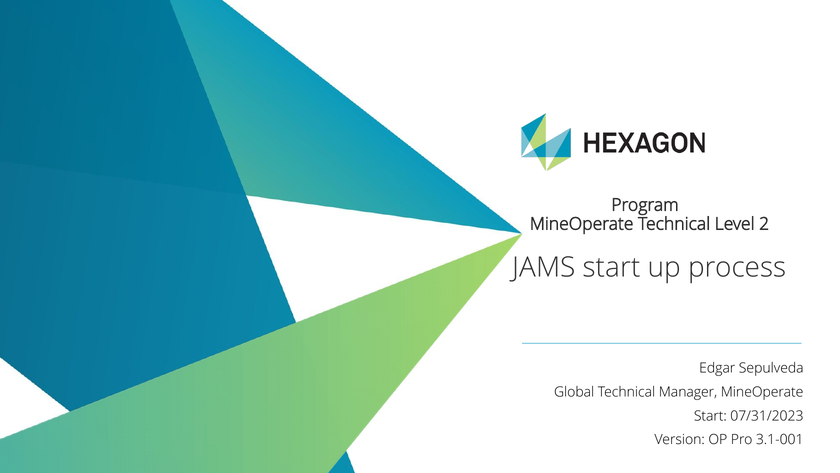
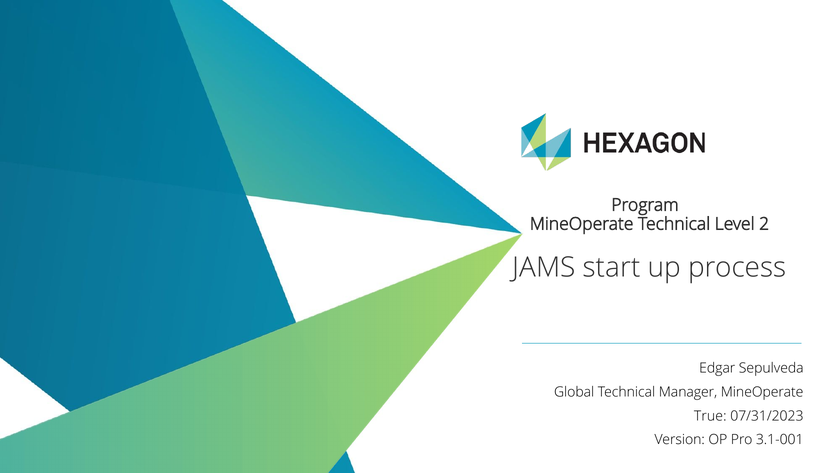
Start at (710, 416): Start -> True
